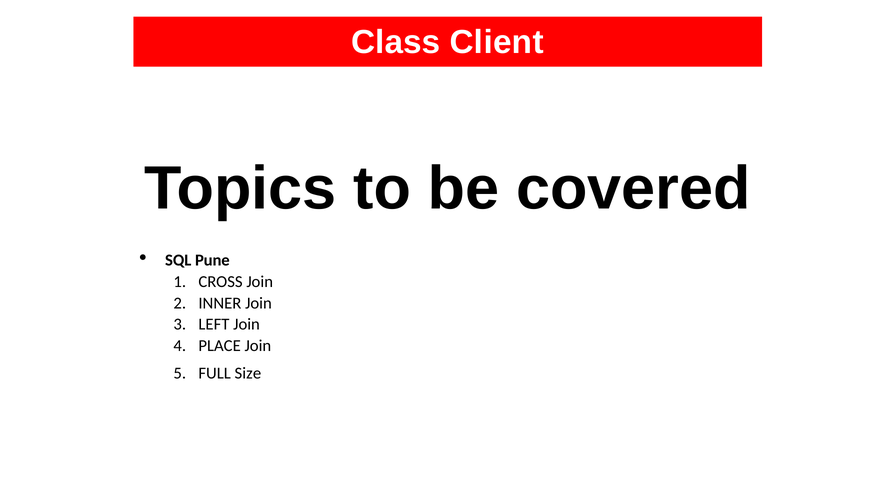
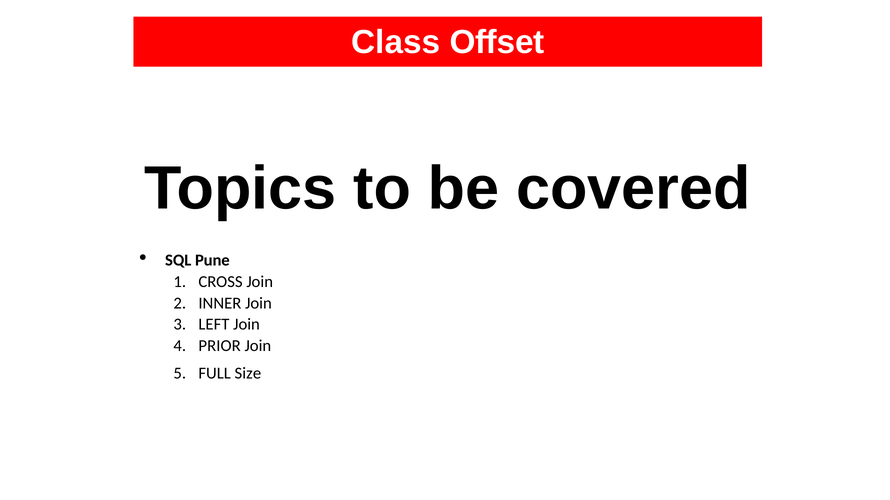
Client: Client -> Offset
PLACE: PLACE -> PRIOR
